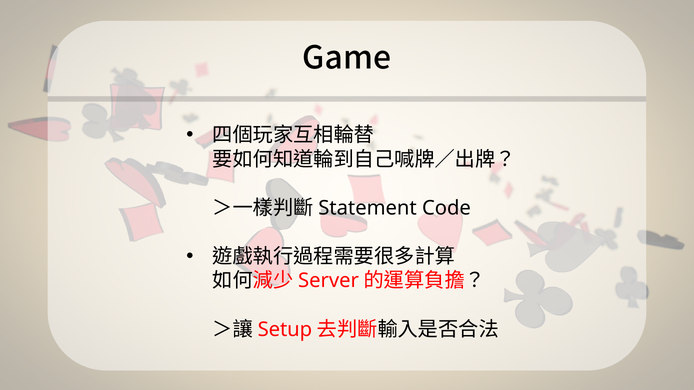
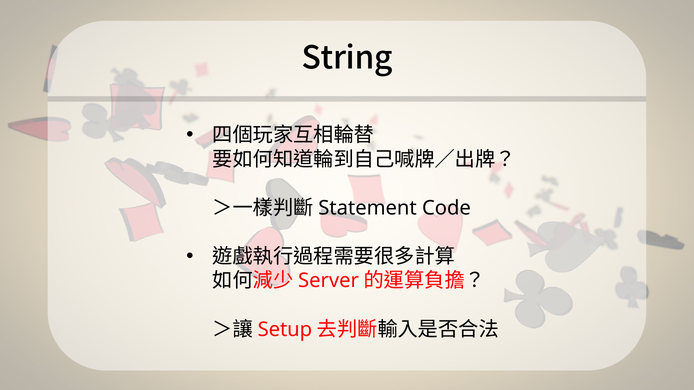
Game: Game -> String
